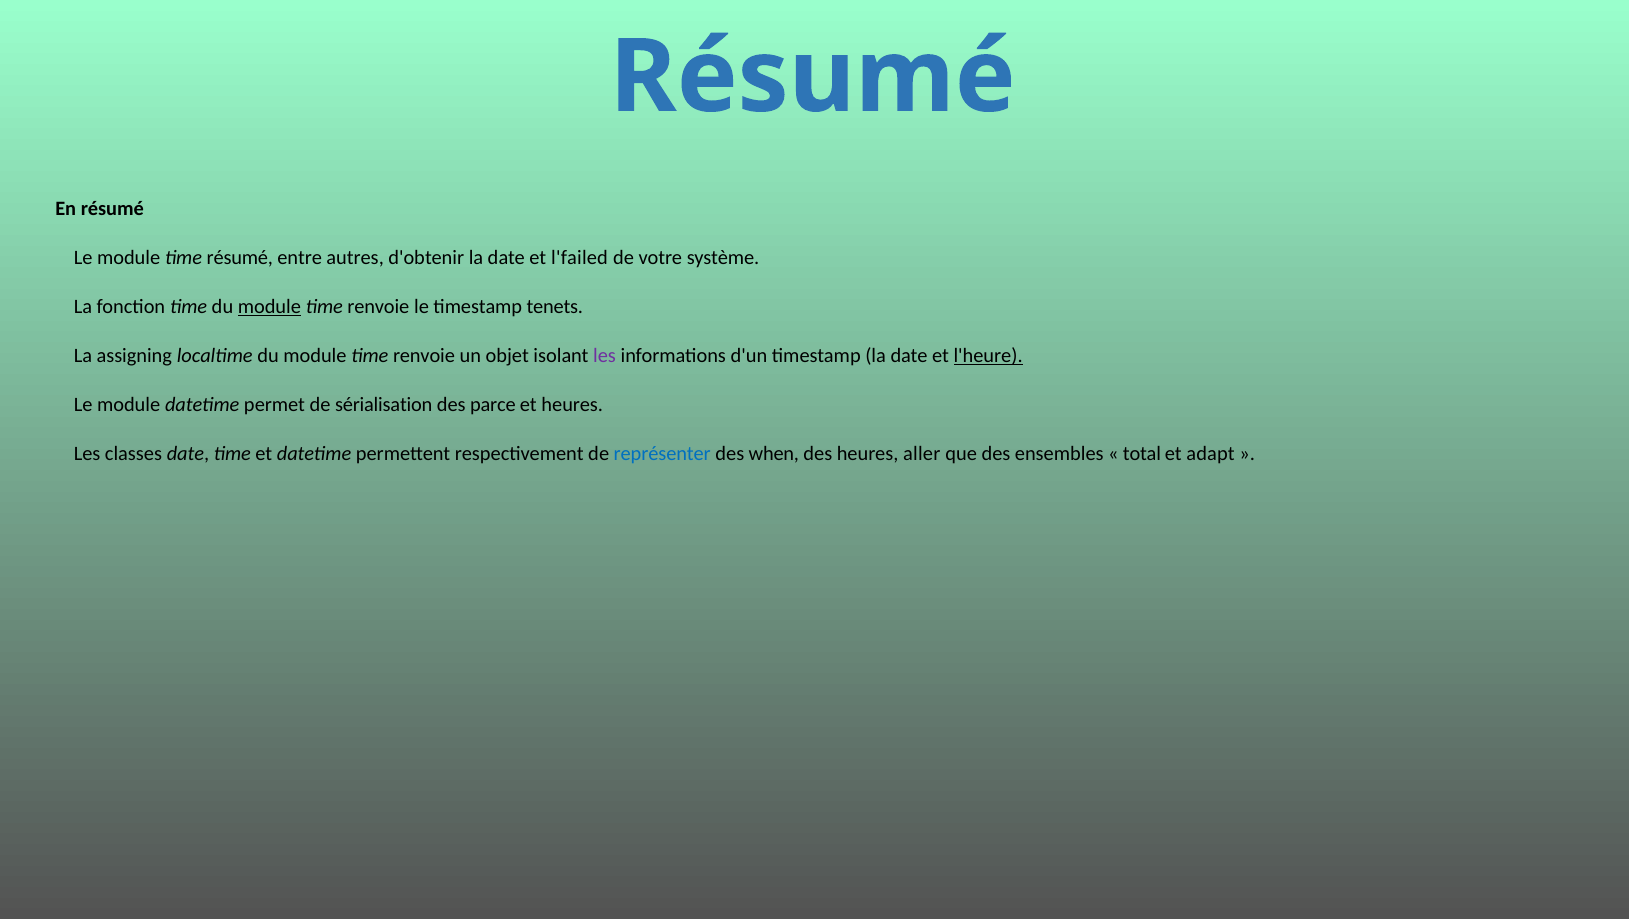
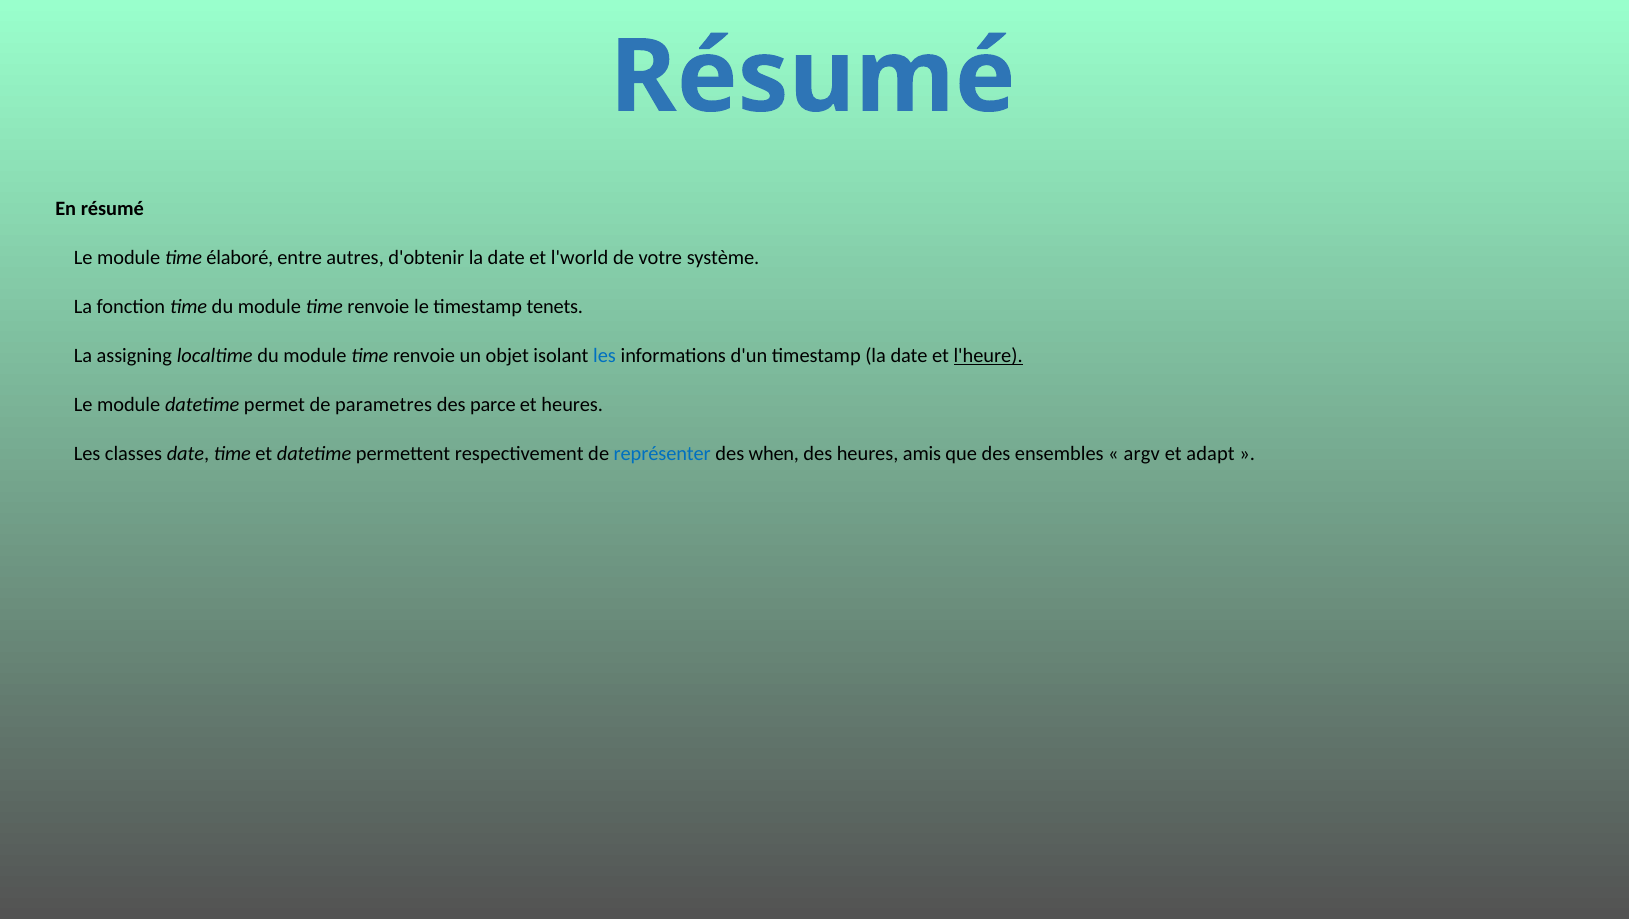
time résumé: résumé -> élaboré
l'failed: l'failed -> l'world
module at (269, 307) underline: present -> none
les at (605, 356) colour: purple -> blue
sérialisation: sérialisation -> parametres
aller: aller -> amis
total: total -> argv
